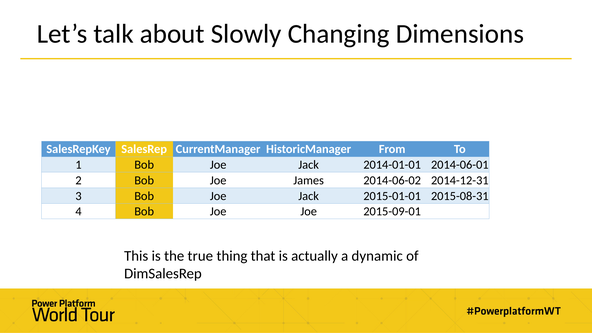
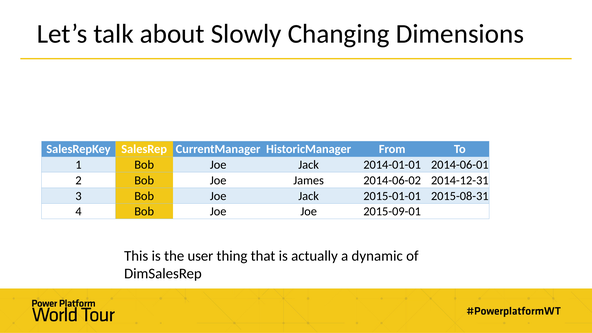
true: true -> user
